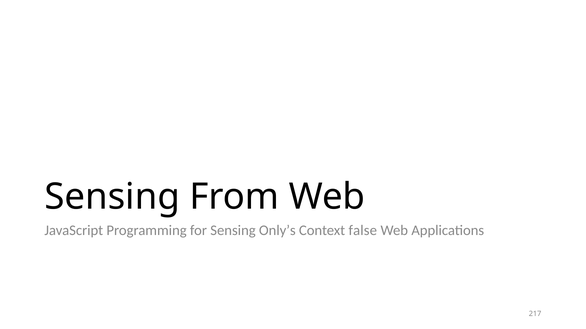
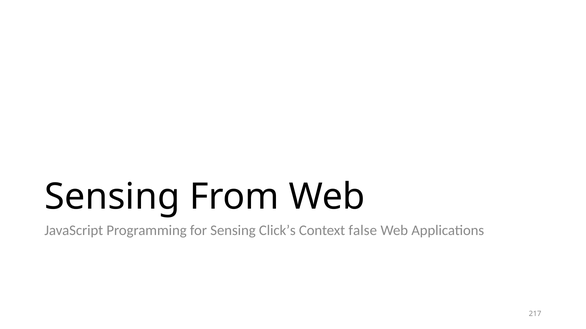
Only’s: Only’s -> Click’s
